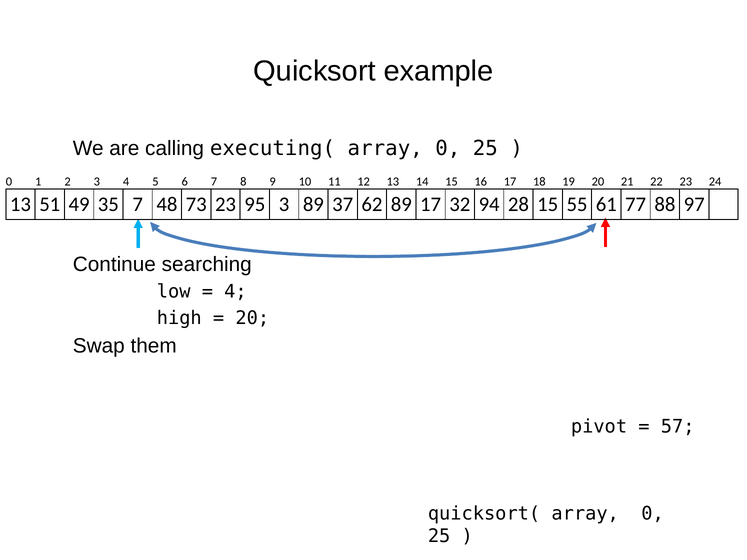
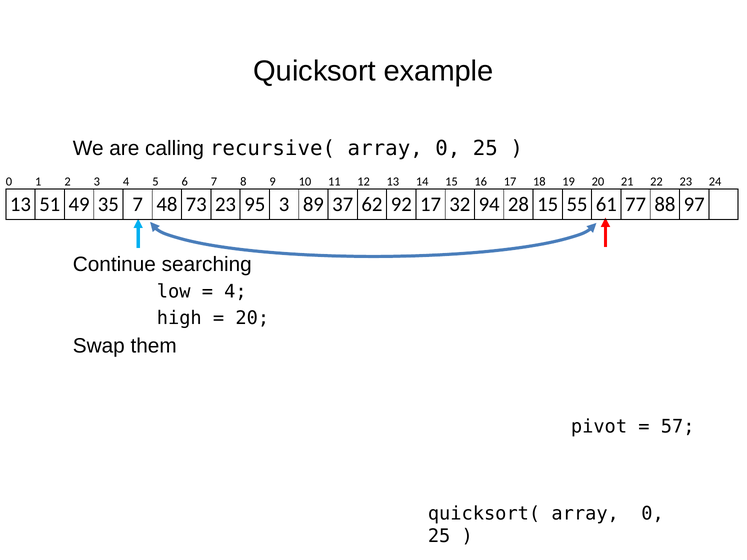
executing(: executing( -> recursive(
62 89: 89 -> 92
